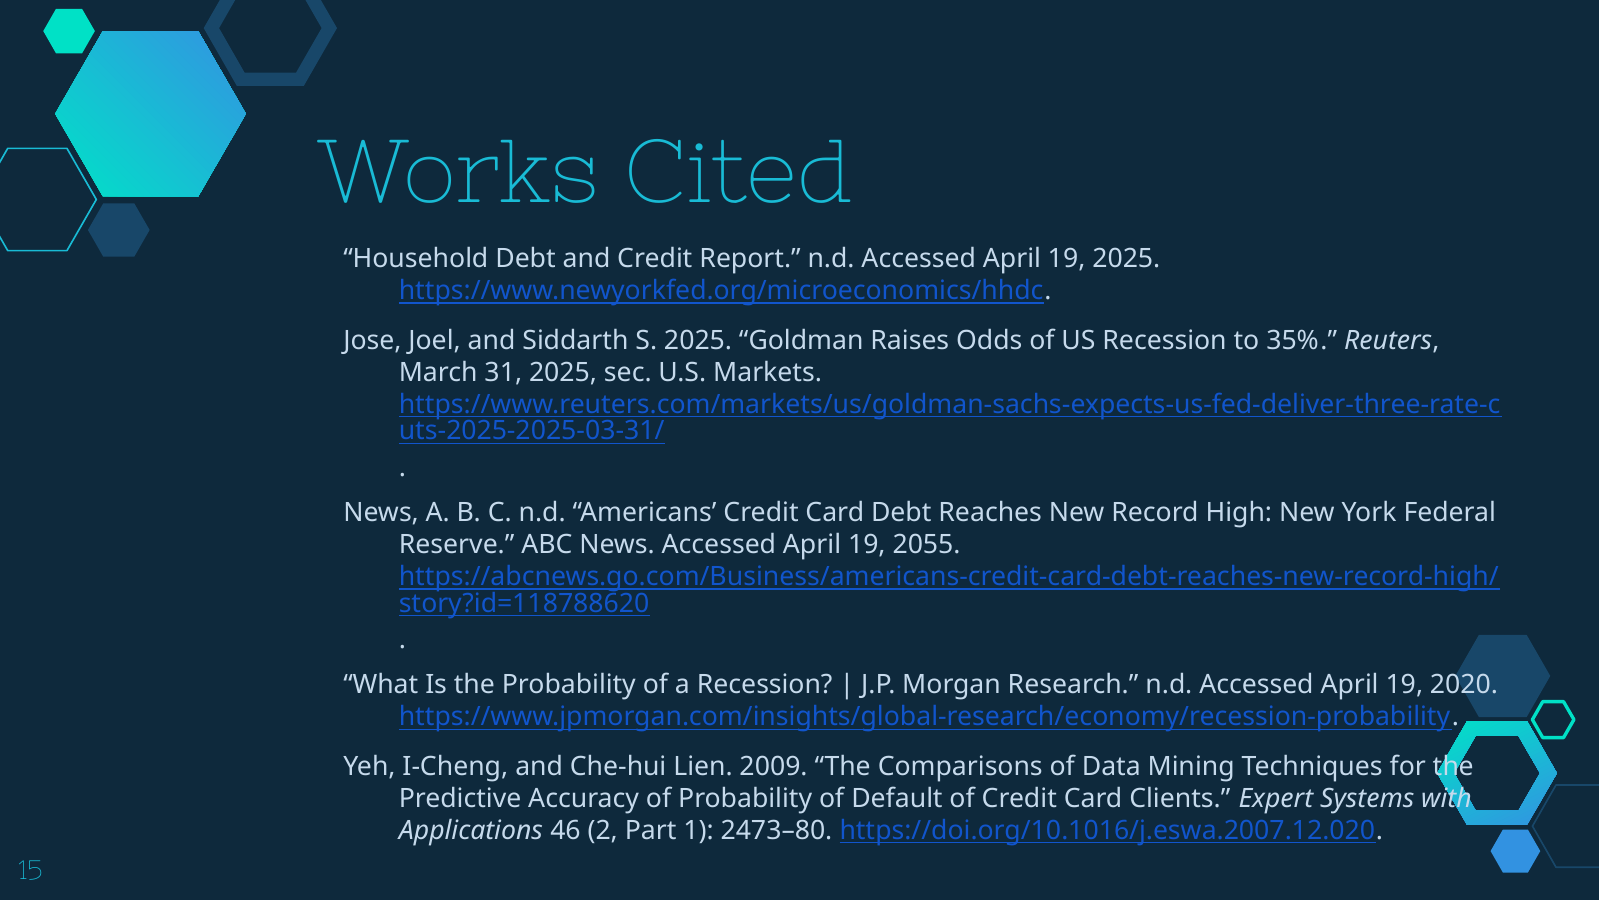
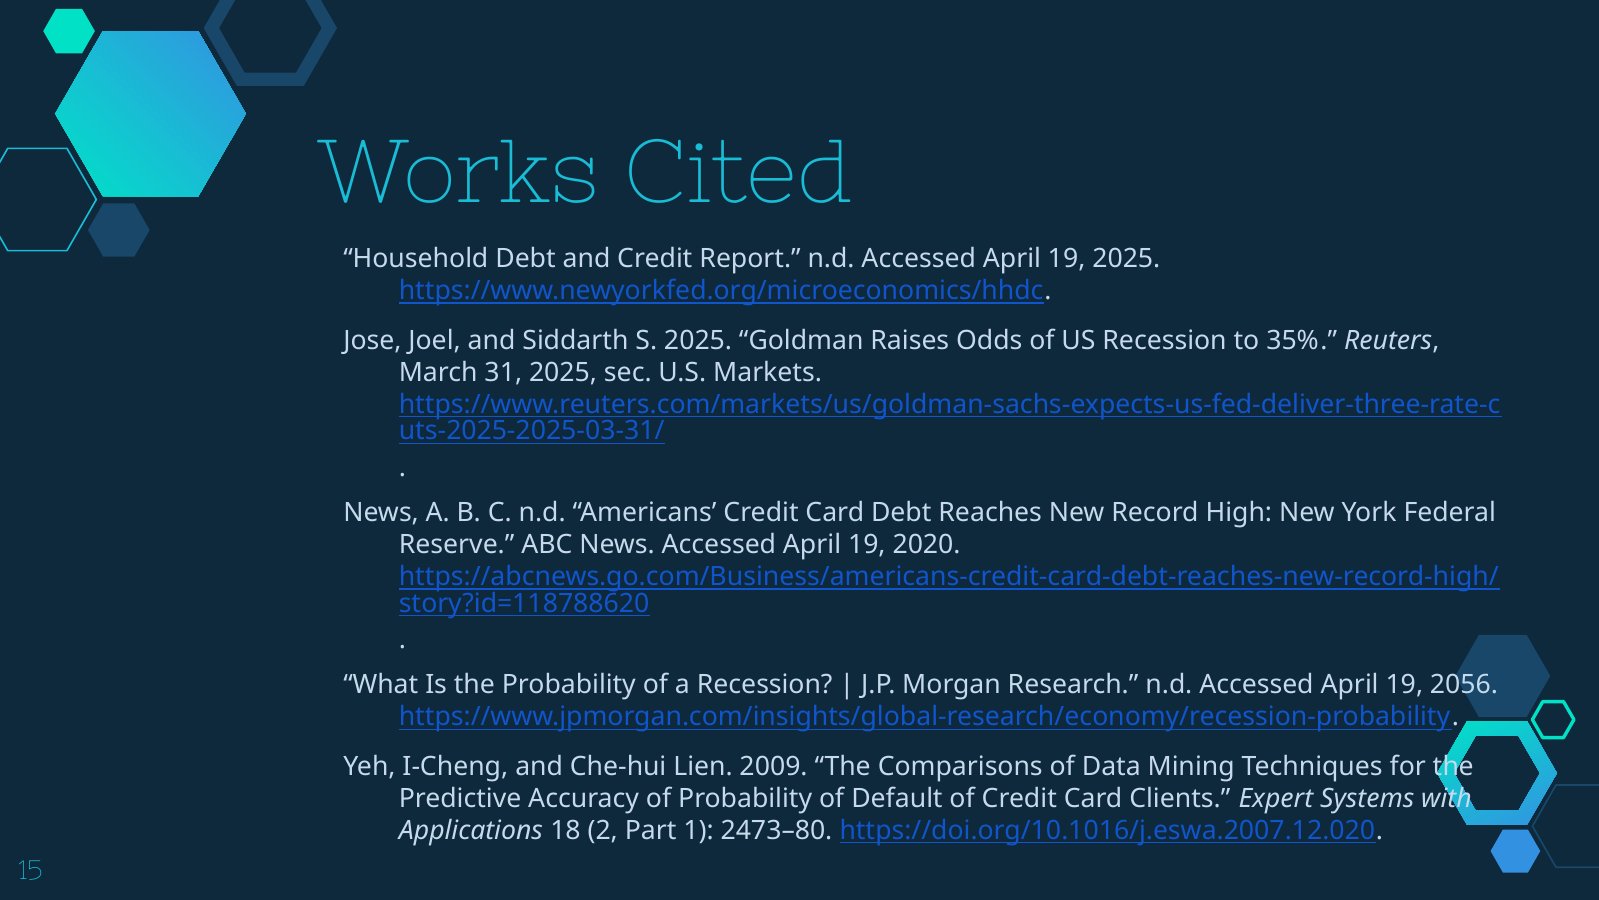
2055: 2055 -> 2020
2020: 2020 -> 2056
46: 46 -> 18
